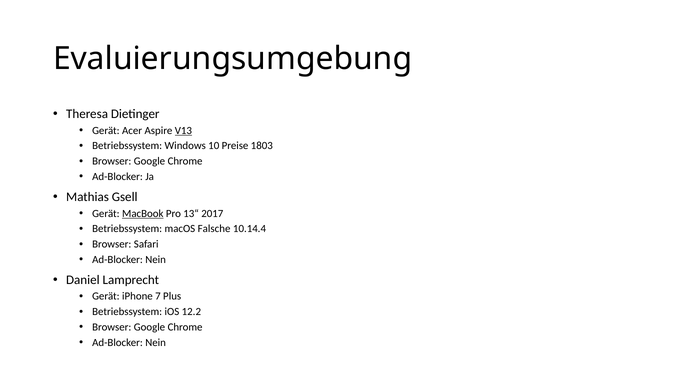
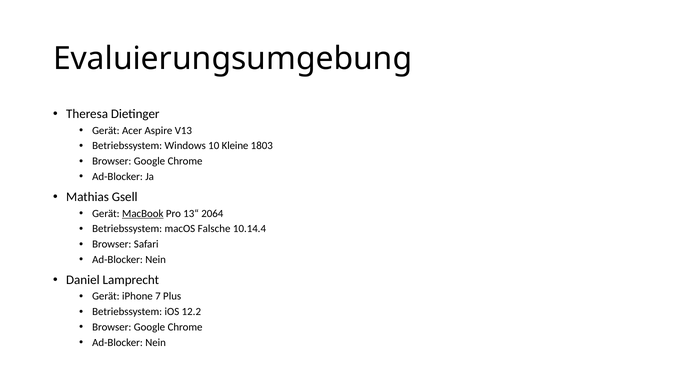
V13 underline: present -> none
Preise: Preise -> Kleine
2017: 2017 -> 2064
